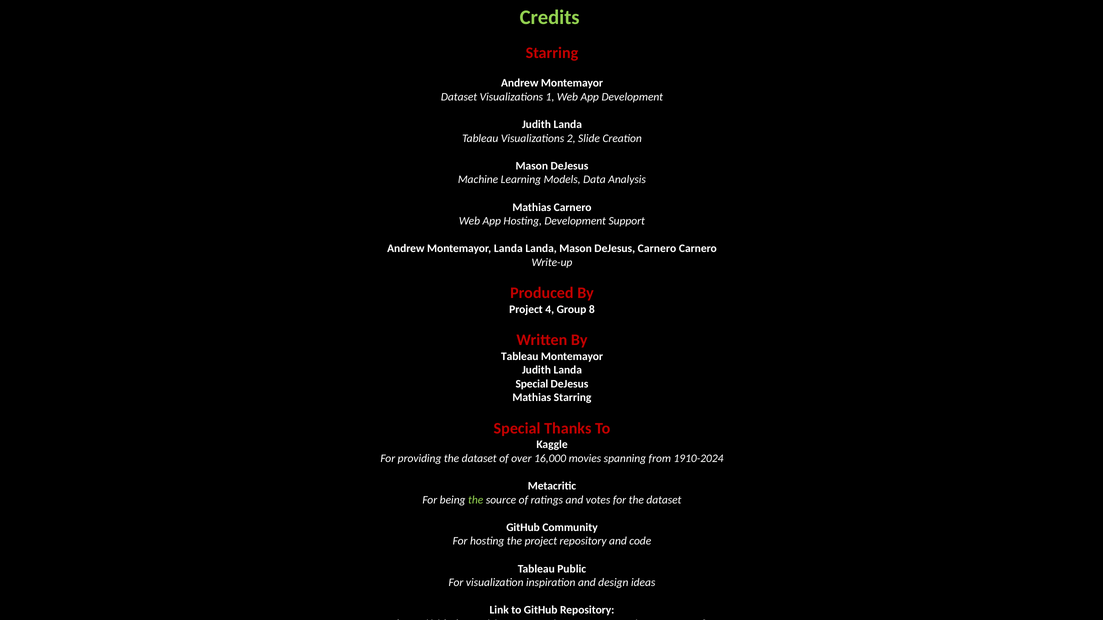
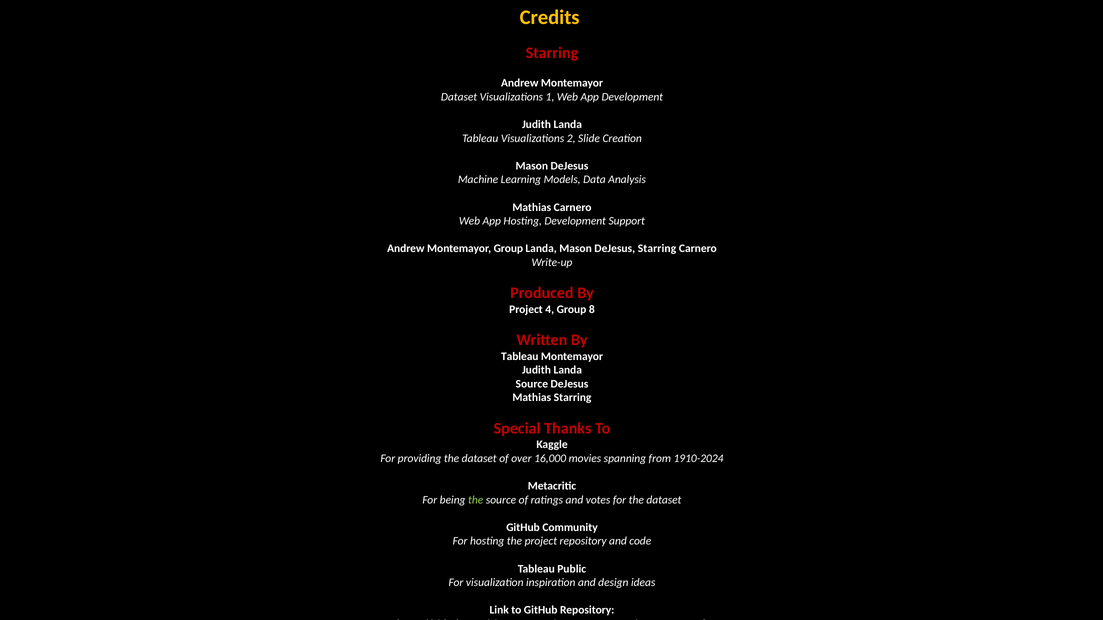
Credits colour: light green -> yellow
Montemayor Landa: Landa -> Group
DeJesus Carnero: Carnero -> Starring
Special at (532, 384): Special -> Source
